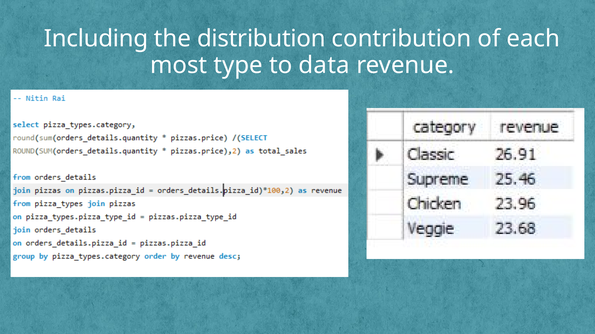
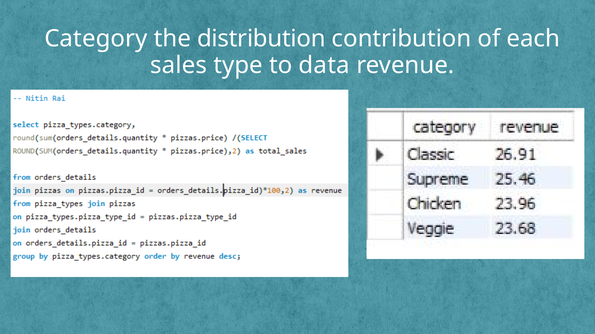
Including: Including -> Category
most: most -> sales
